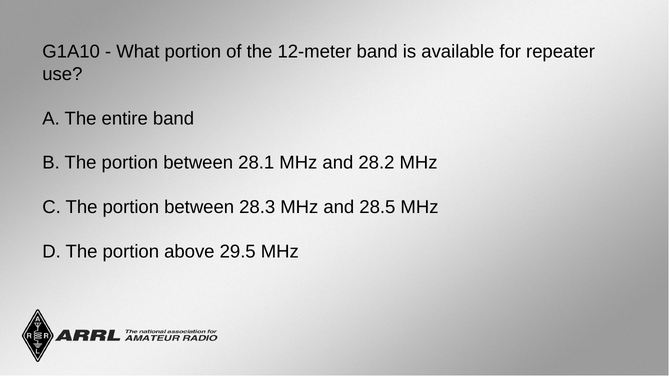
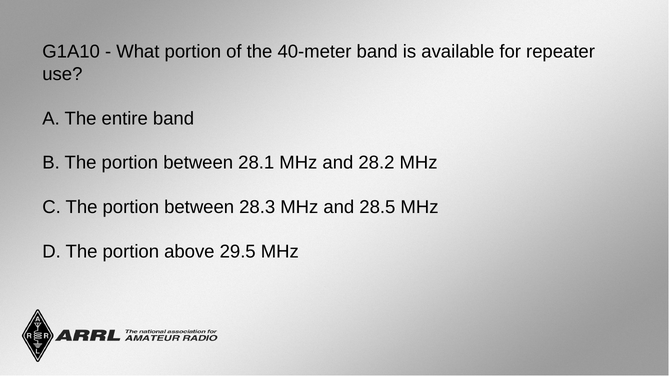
12-meter: 12-meter -> 40-meter
